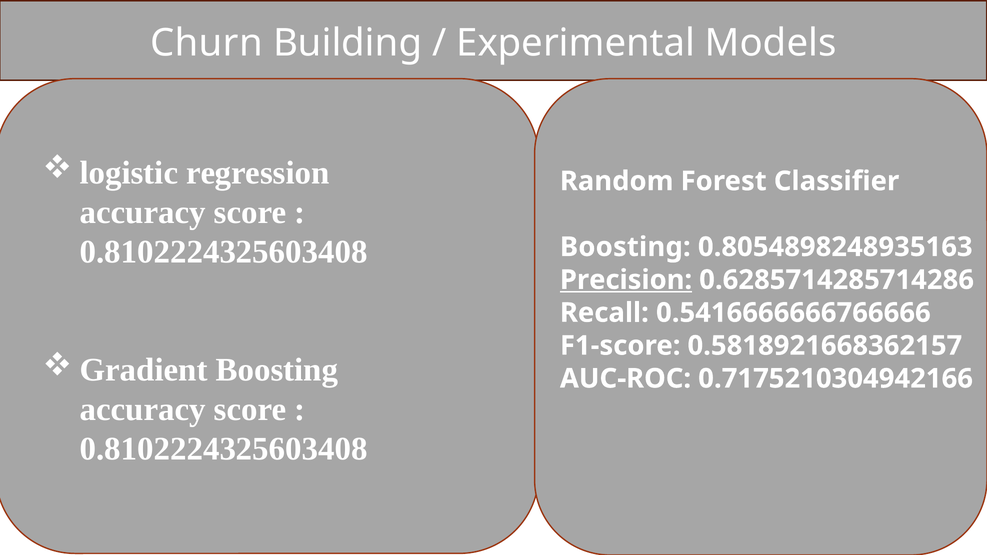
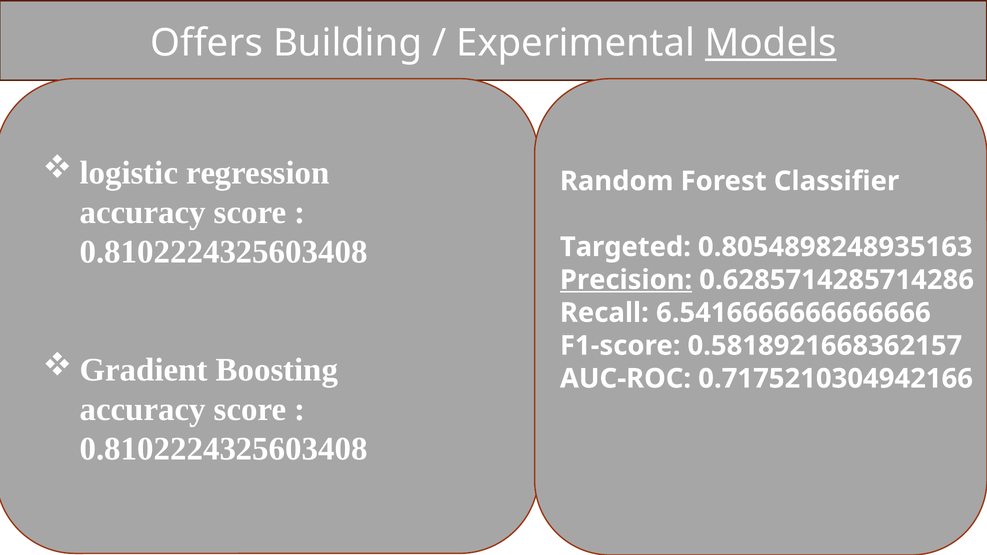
Churn: Churn -> Offers
Models underline: none -> present
Boosting at (625, 247): Boosting -> Targeted
0.5416666666766666: 0.5416666666766666 -> 6.5416666666666666
